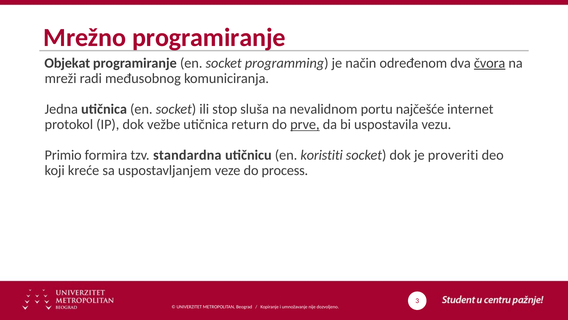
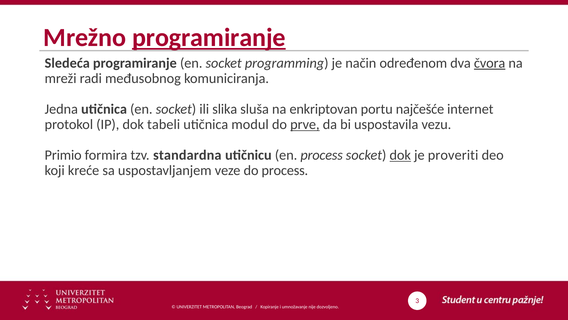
programiranje at (209, 37) underline: none -> present
Objekat: Objekat -> Sledeća
stop: stop -> slika
nevalidnom: nevalidnom -> enkriptovan
vežbe: vežbe -> tabeli
return: return -> modul
en koristiti: koristiti -> process
dok at (400, 155) underline: none -> present
